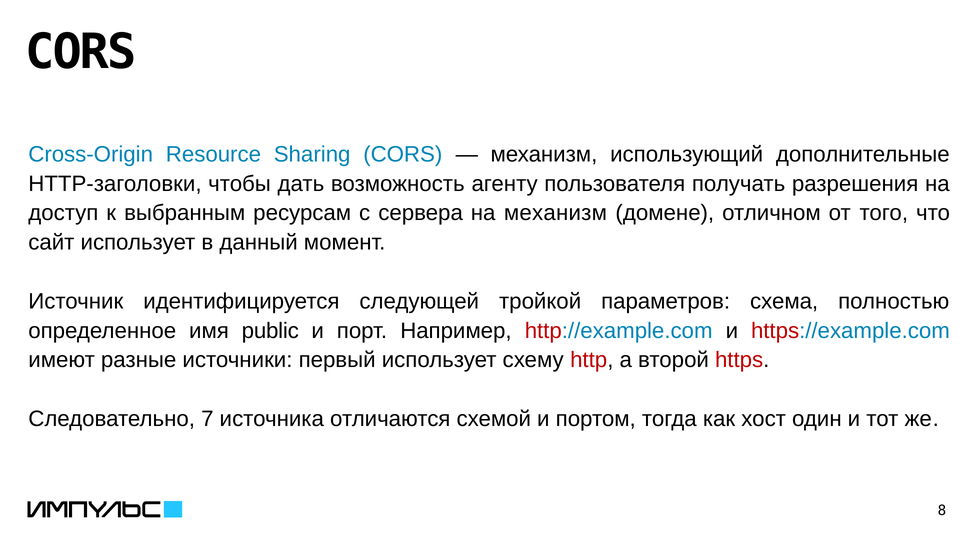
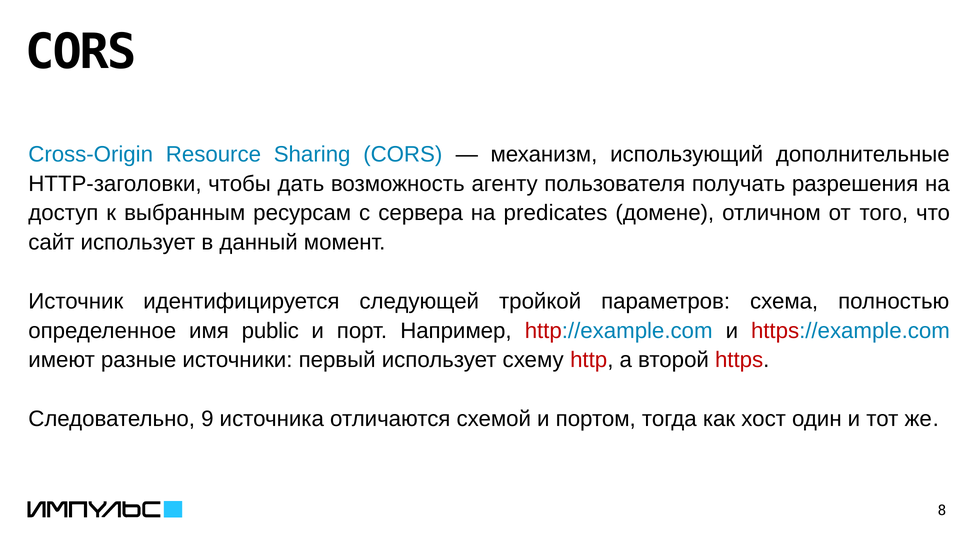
на механизм: механизм -> predicates
7: 7 -> 9
